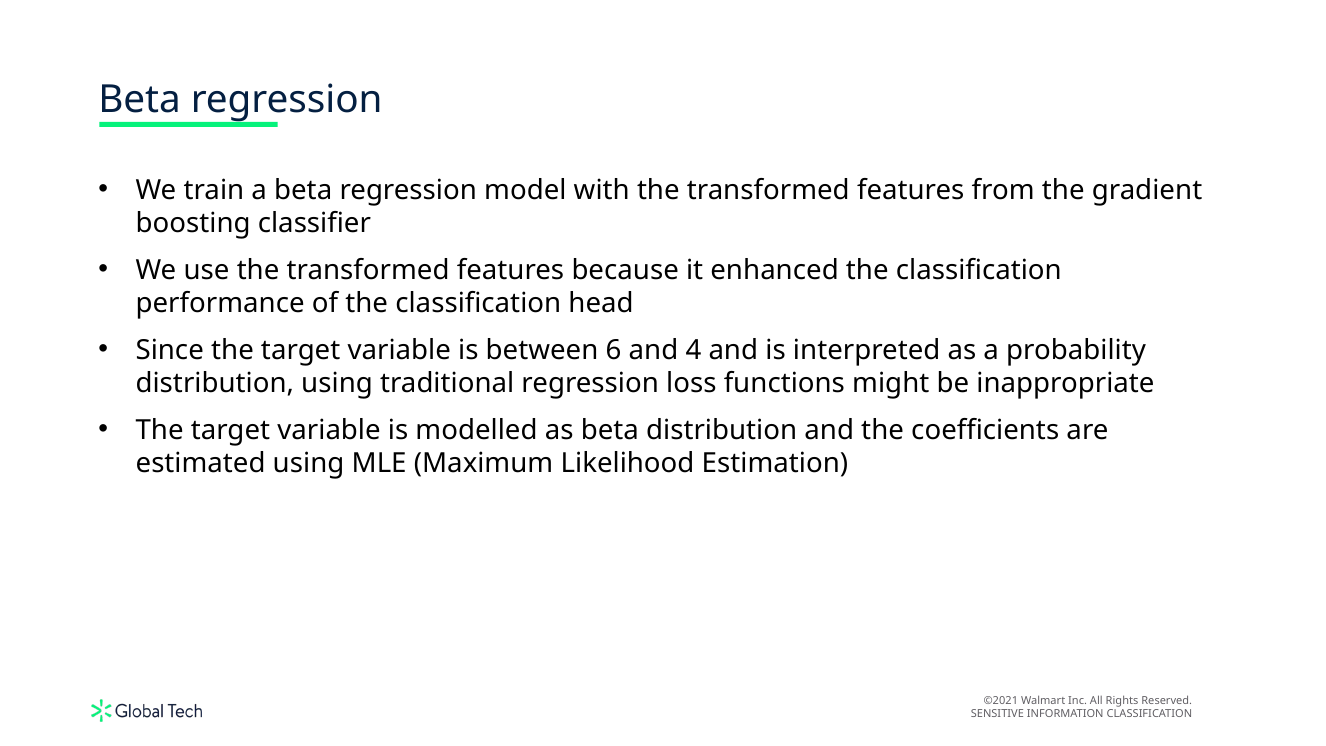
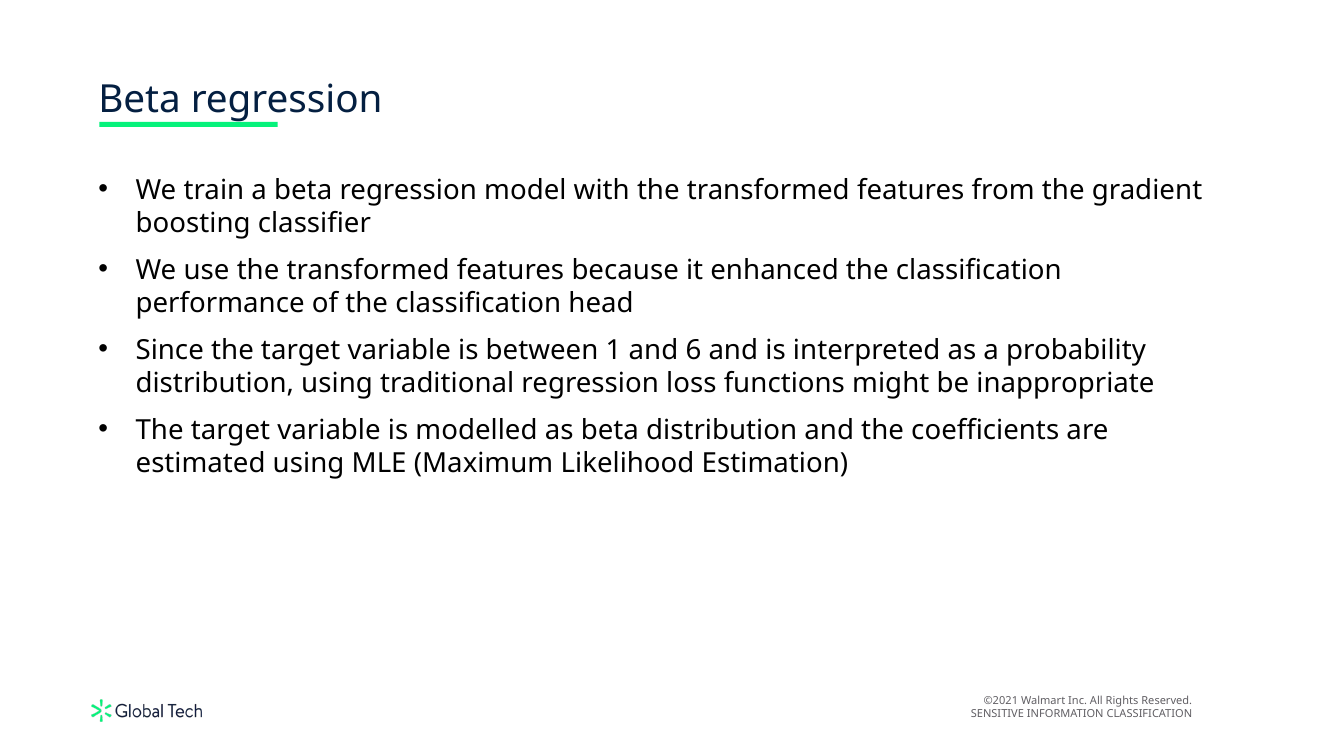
6: 6 -> 1
4: 4 -> 6
